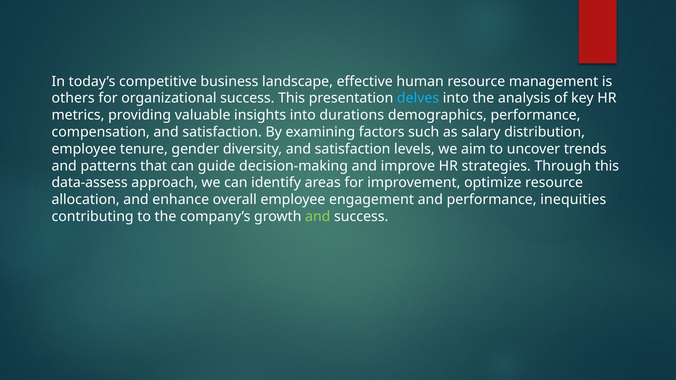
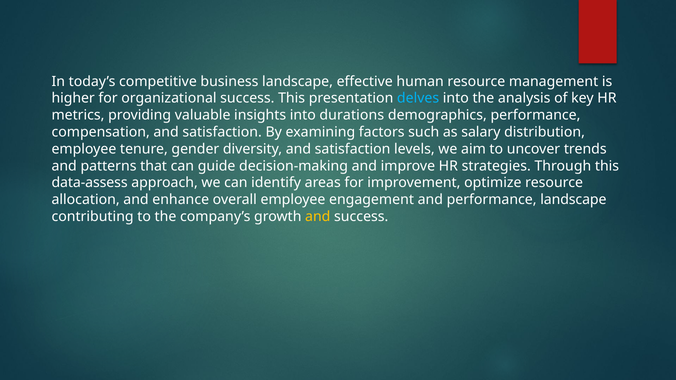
others: others -> higher
performance inequities: inequities -> landscape
and at (318, 217) colour: light green -> yellow
